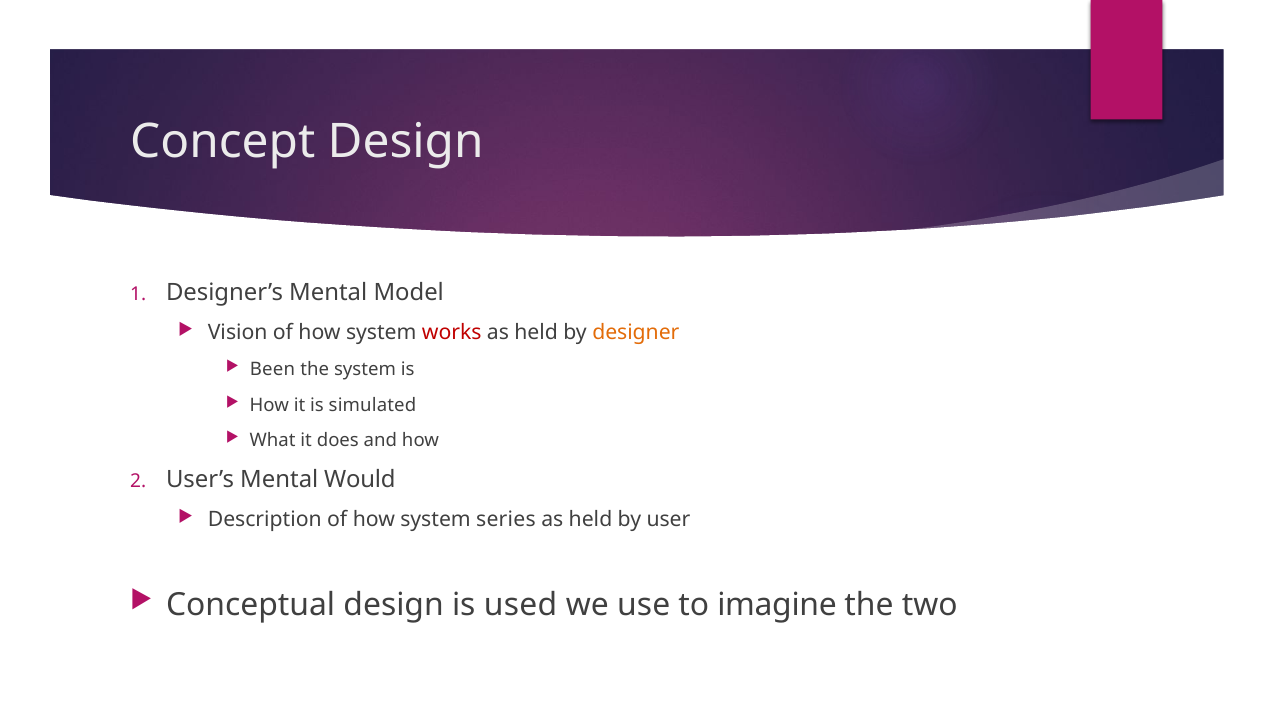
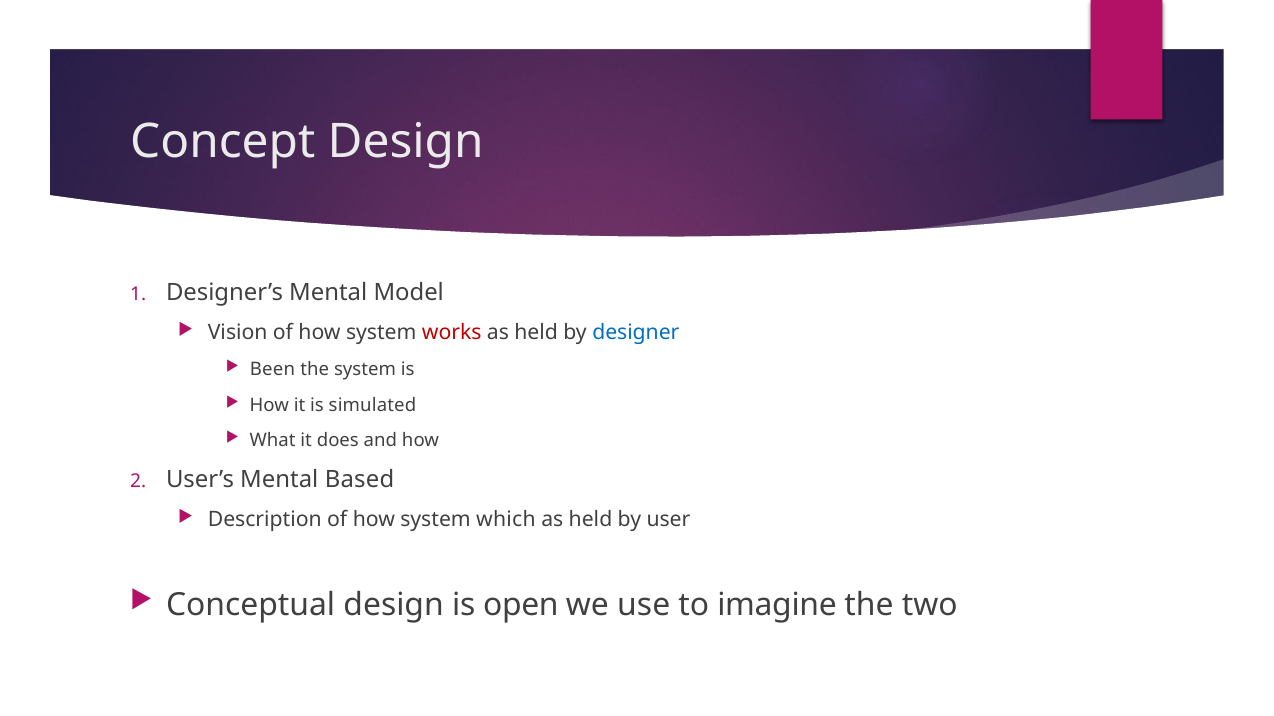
designer colour: orange -> blue
Would: Would -> Based
series: series -> which
used: used -> open
